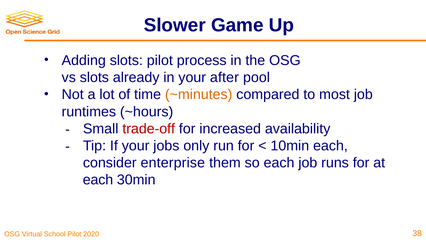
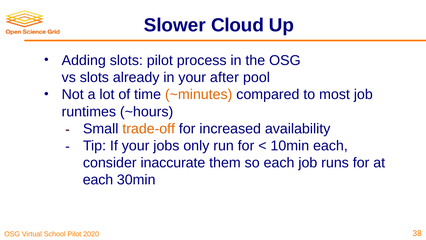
Game: Game -> Cloud
trade-off colour: red -> orange
enterprise: enterprise -> inaccurate
